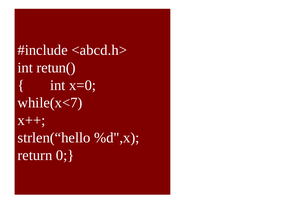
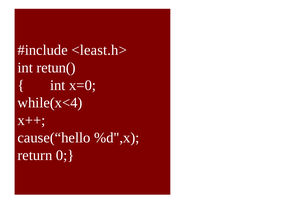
<abcd.h>: <abcd.h> -> <least.h>
while(x<7: while(x<7 -> while(x<4
strlen(“hello: strlen(“hello -> cause(“hello
